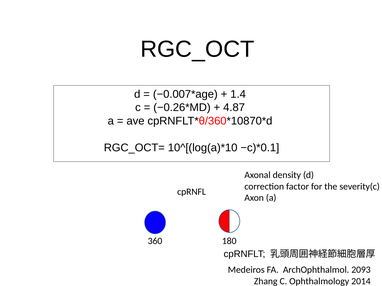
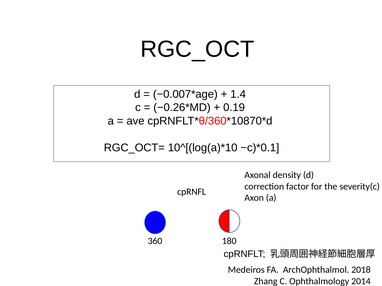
4.87: 4.87 -> 0.19
2093: 2093 -> 2018
